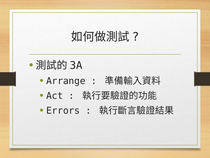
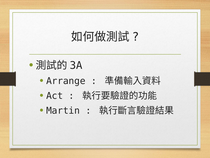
Errors: Errors -> Martin
